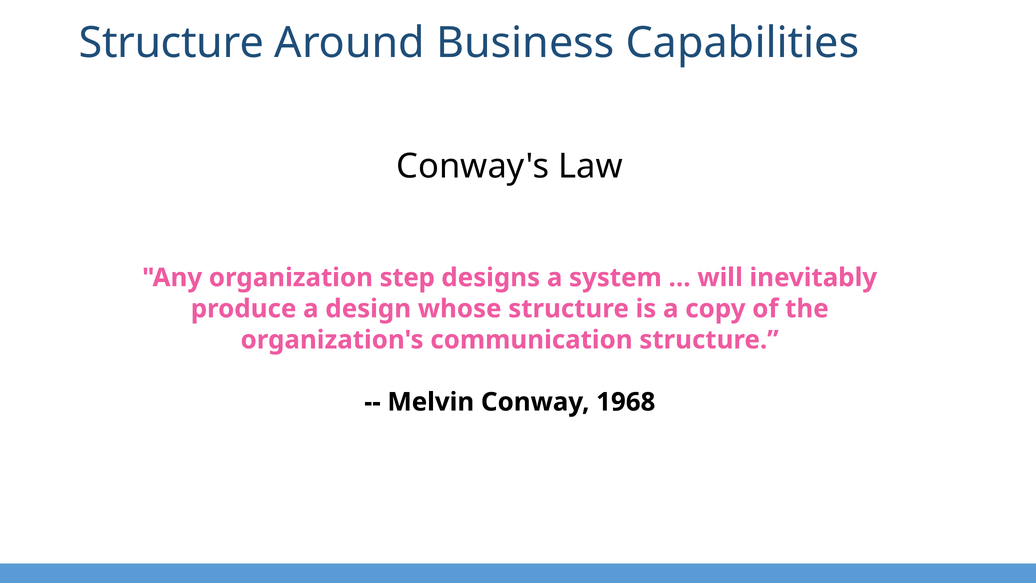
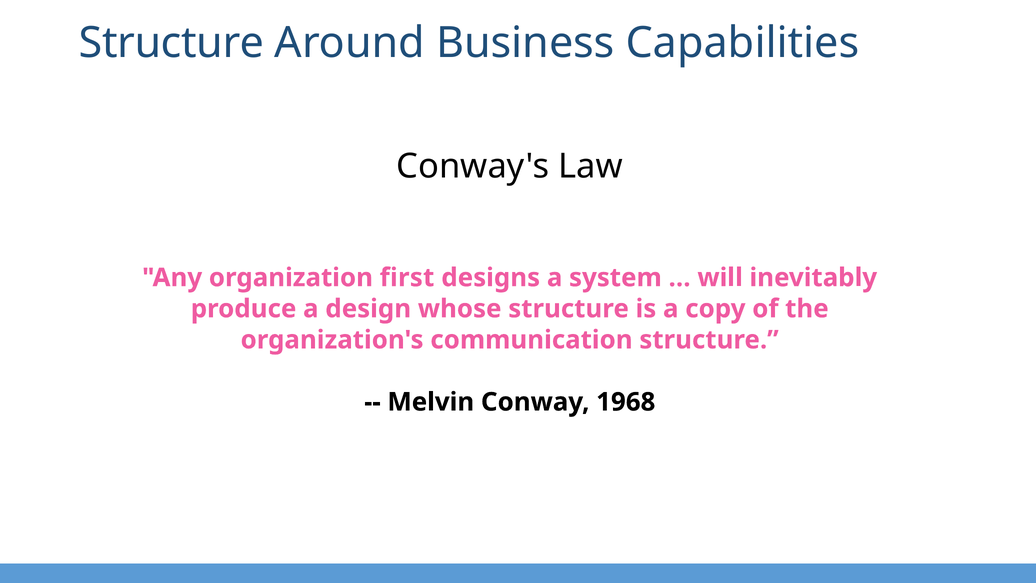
step: step -> first
